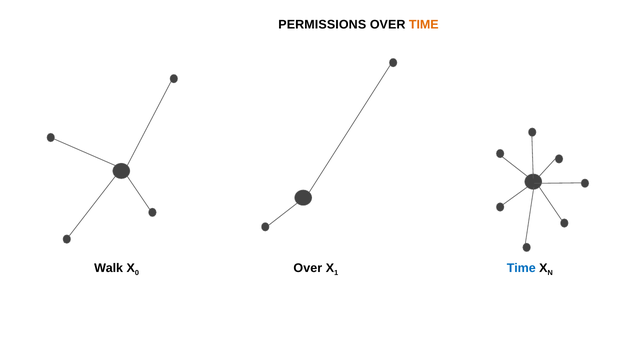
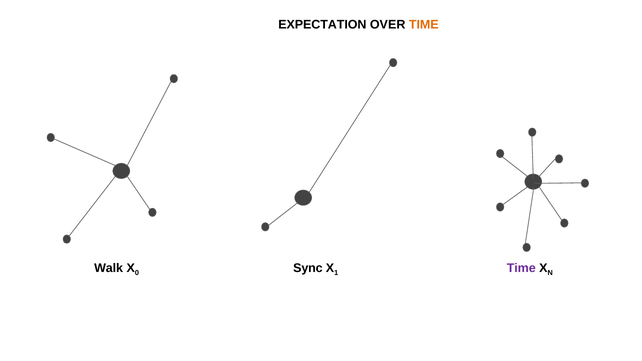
PERMISSIONS: PERMISSIONS -> EXPECTATION
Over at (308, 268): Over -> Sync
Time at (521, 268) colour: blue -> purple
